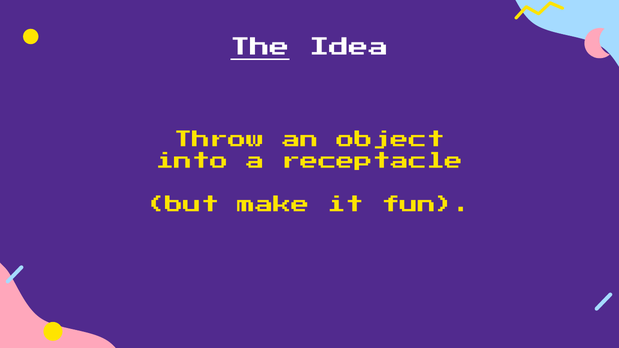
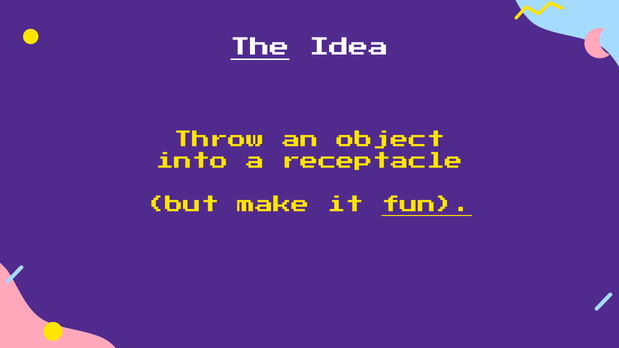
fun underline: none -> present
